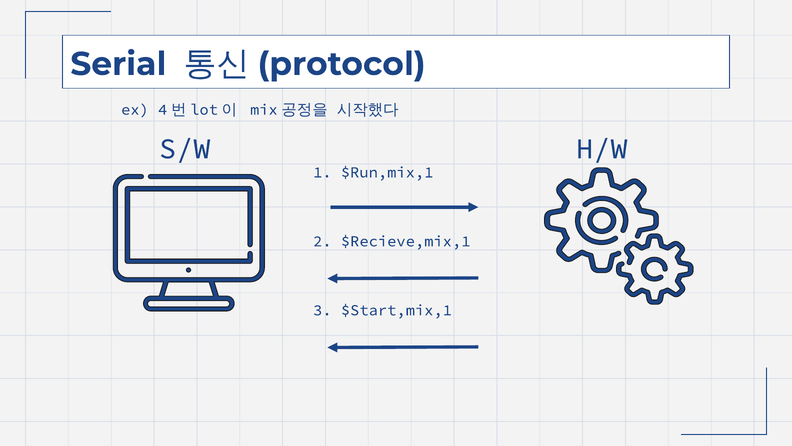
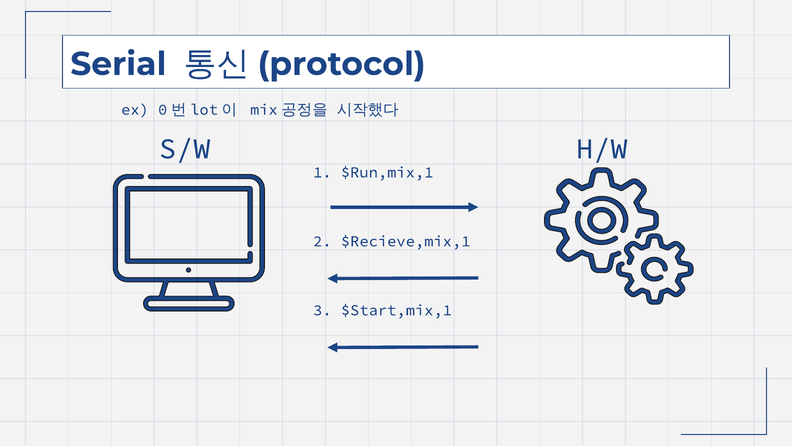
4: 4 -> 0
